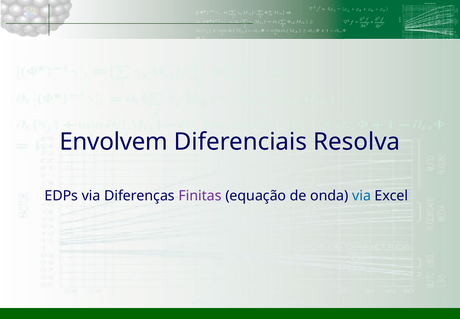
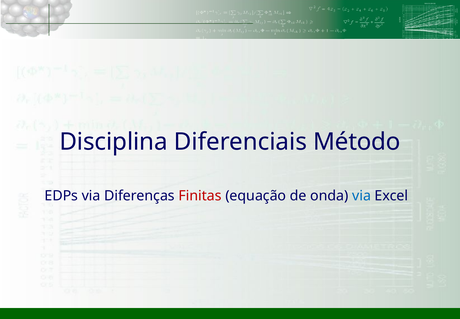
Envolvem: Envolvem -> Disciplina
Resolva: Resolva -> Método
Finitas colour: purple -> red
